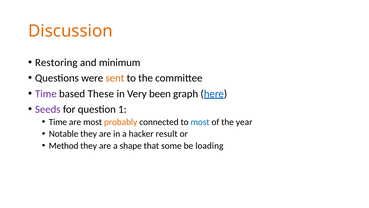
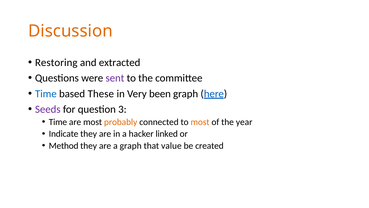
minimum: minimum -> extracted
sent colour: orange -> purple
Time at (46, 93) colour: purple -> blue
1: 1 -> 3
most at (200, 122) colour: blue -> orange
Notable: Notable -> Indicate
result: result -> linked
a shape: shape -> graph
some: some -> value
loading: loading -> created
